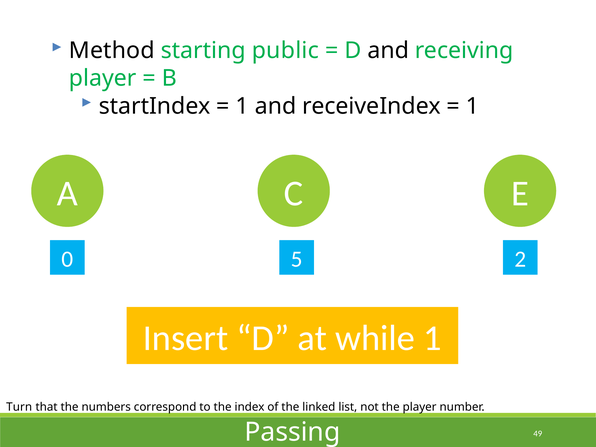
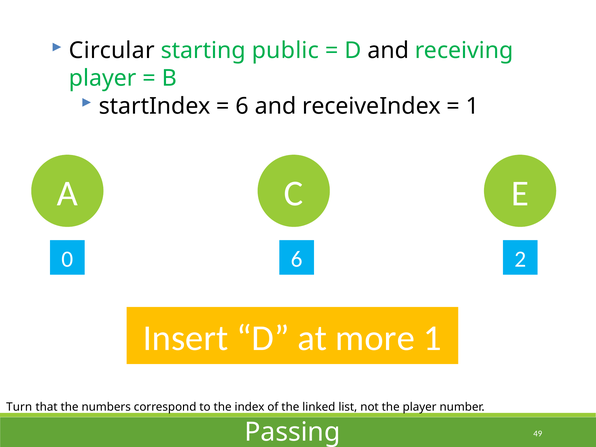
Method: Method -> Circular
1 at (242, 106): 1 -> 6
0 5: 5 -> 6
while: while -> more
